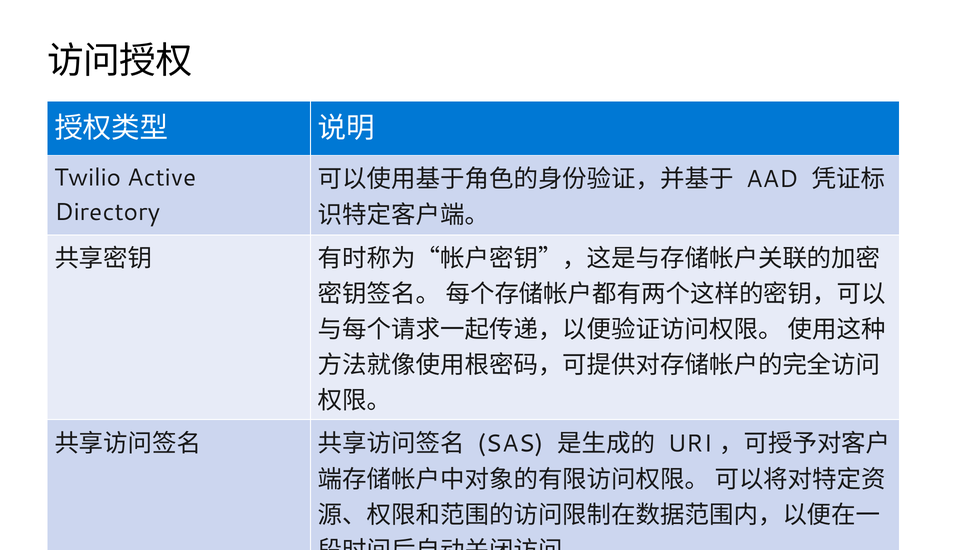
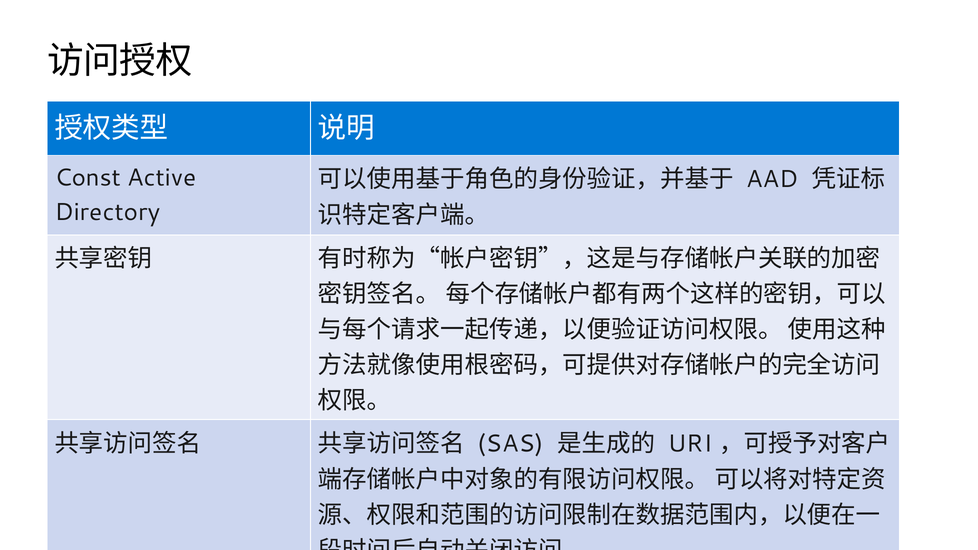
Twilio: Twilio -> Const
